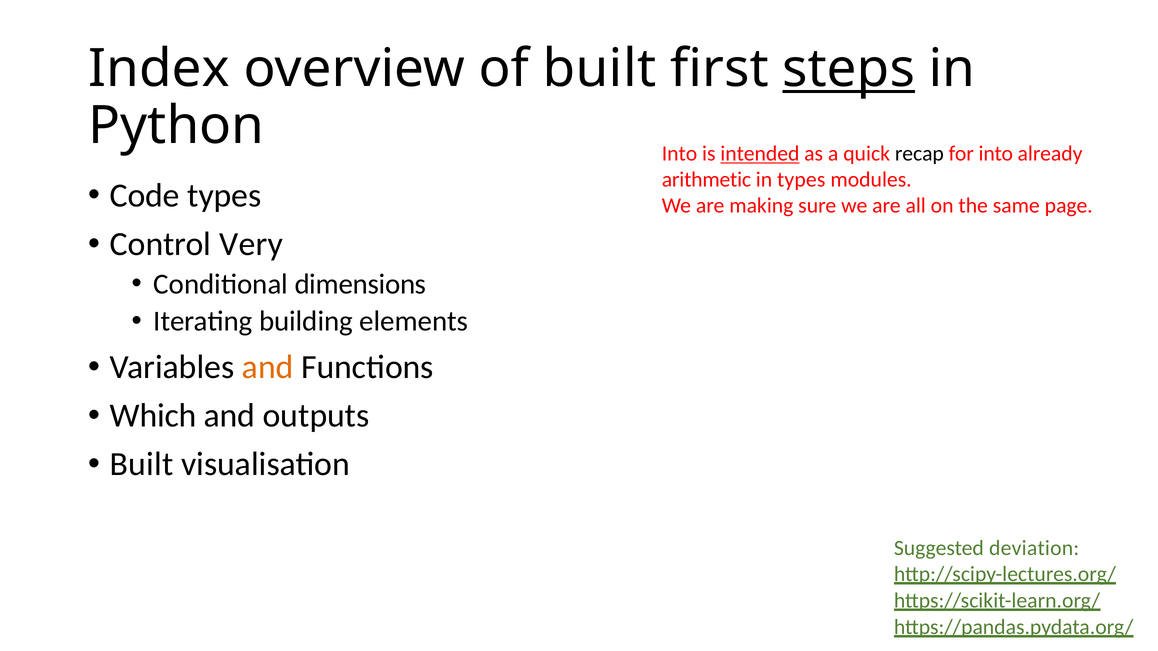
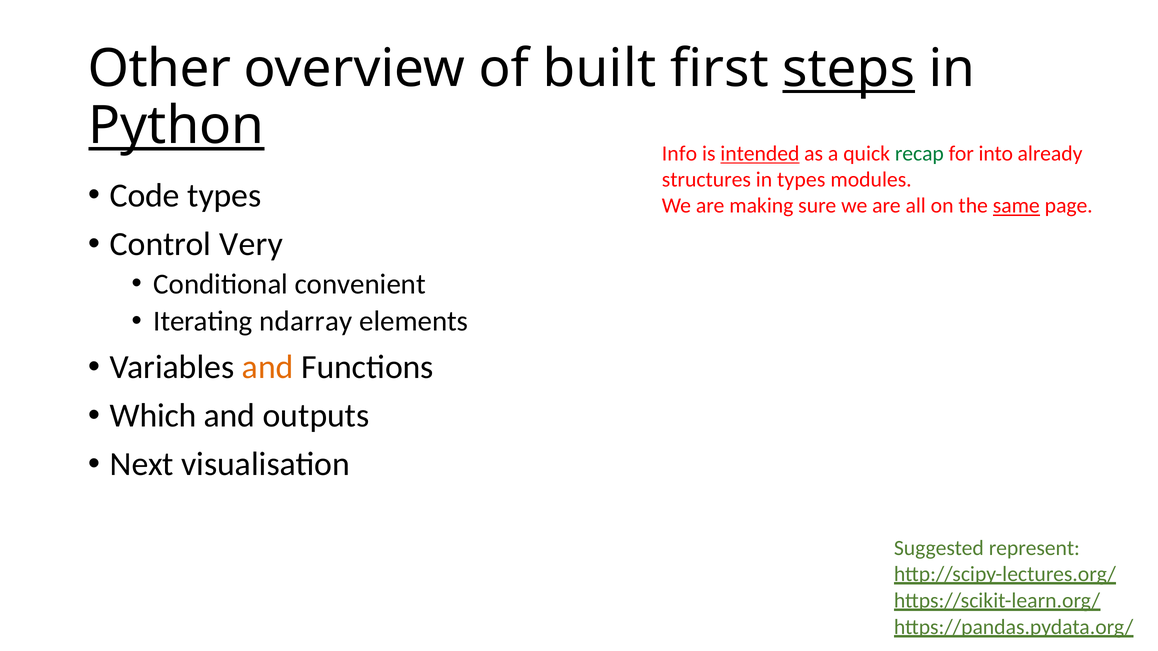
Index: Index -> Other
Python underline: none -> present
Into at (680, 154): Into -> Info
recap colour: black -> green
arithmetic: arithmetic -> structures
same underline: none -> present
dimensions: dimensions -> convenient
building: building -> ndarray
Built at (142, 465): Built -> Next
deviation: deviation -> represent
